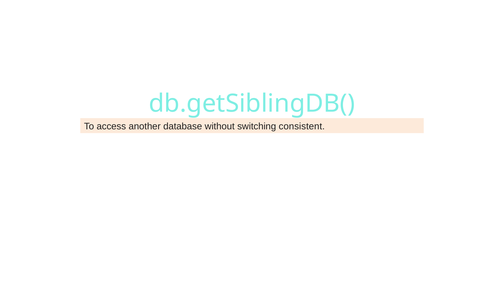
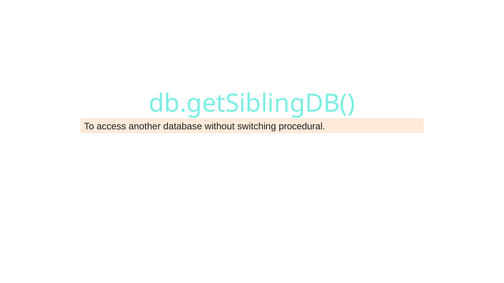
consistent: consistent -> procedural
